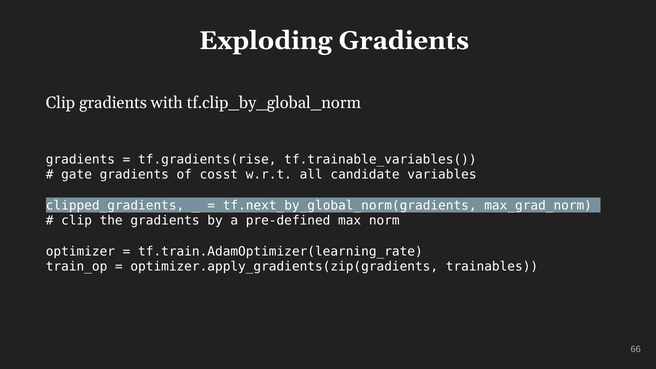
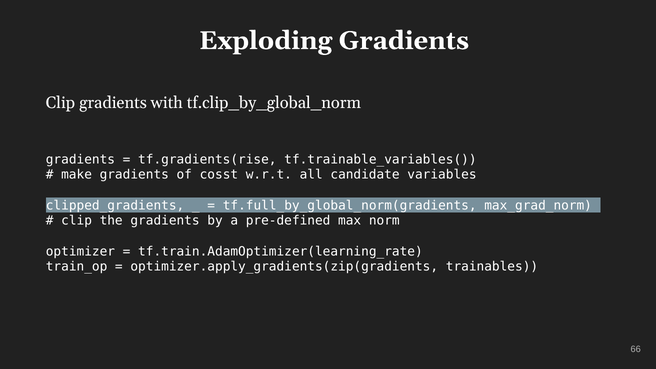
gate: gate -> make
tf.next_by_global_norm(gradients: tf.next_by_global_norm(gradients -> tf.full_by_global_norm(gradients
